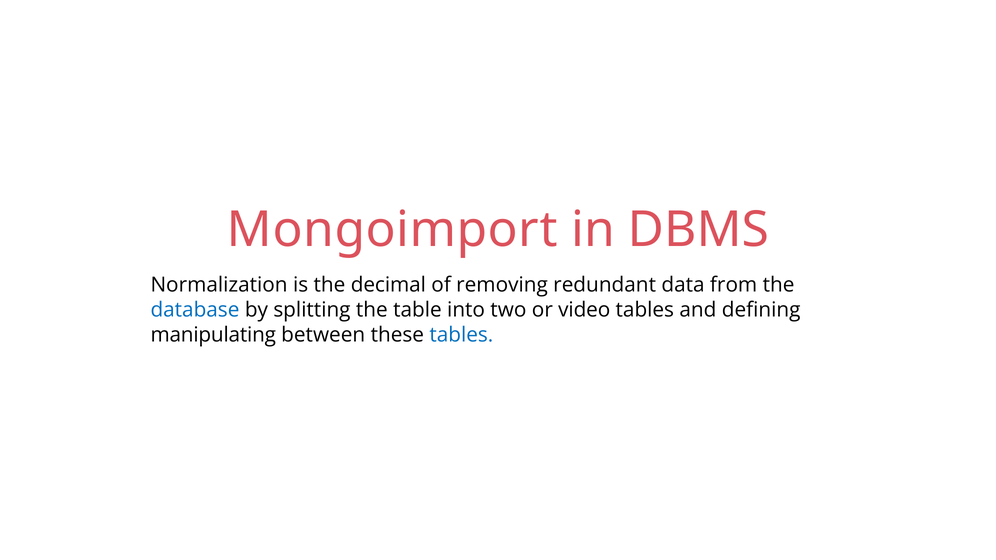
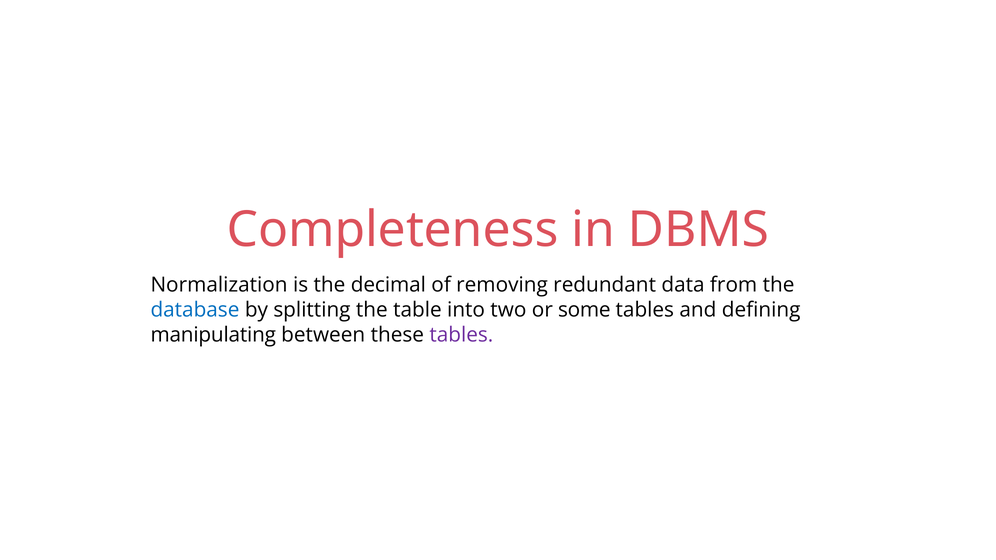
Mongoimport: Mongoimport -> Completeness
video: video -> some
tables at (461, 335) colour: blue -> purple
